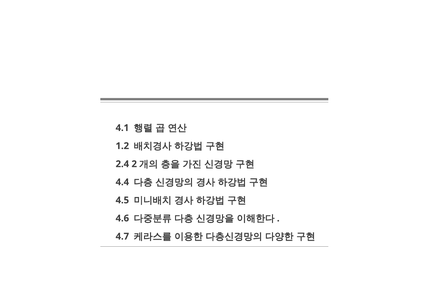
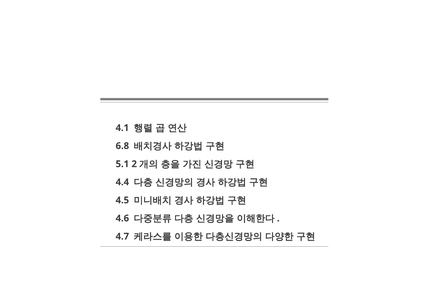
1.2: 1.2 -> 6.8
2.4: 2.4 -> 5.1
